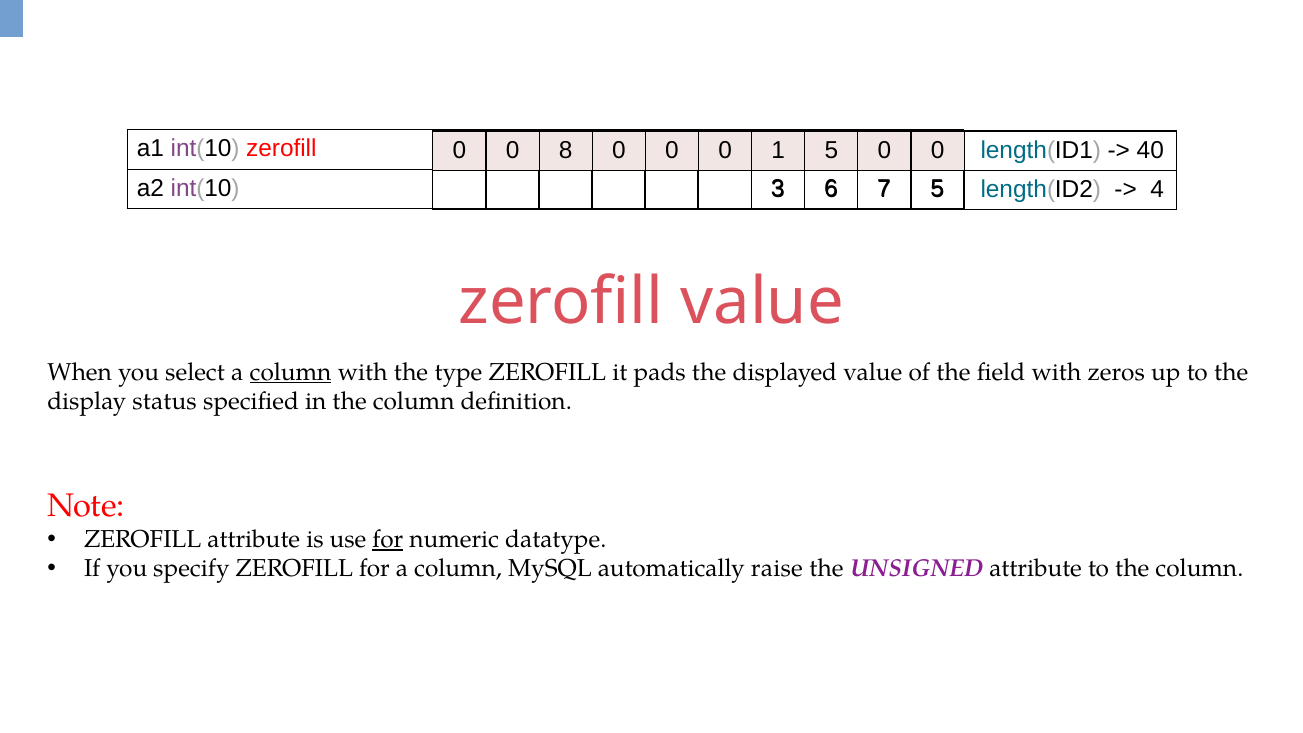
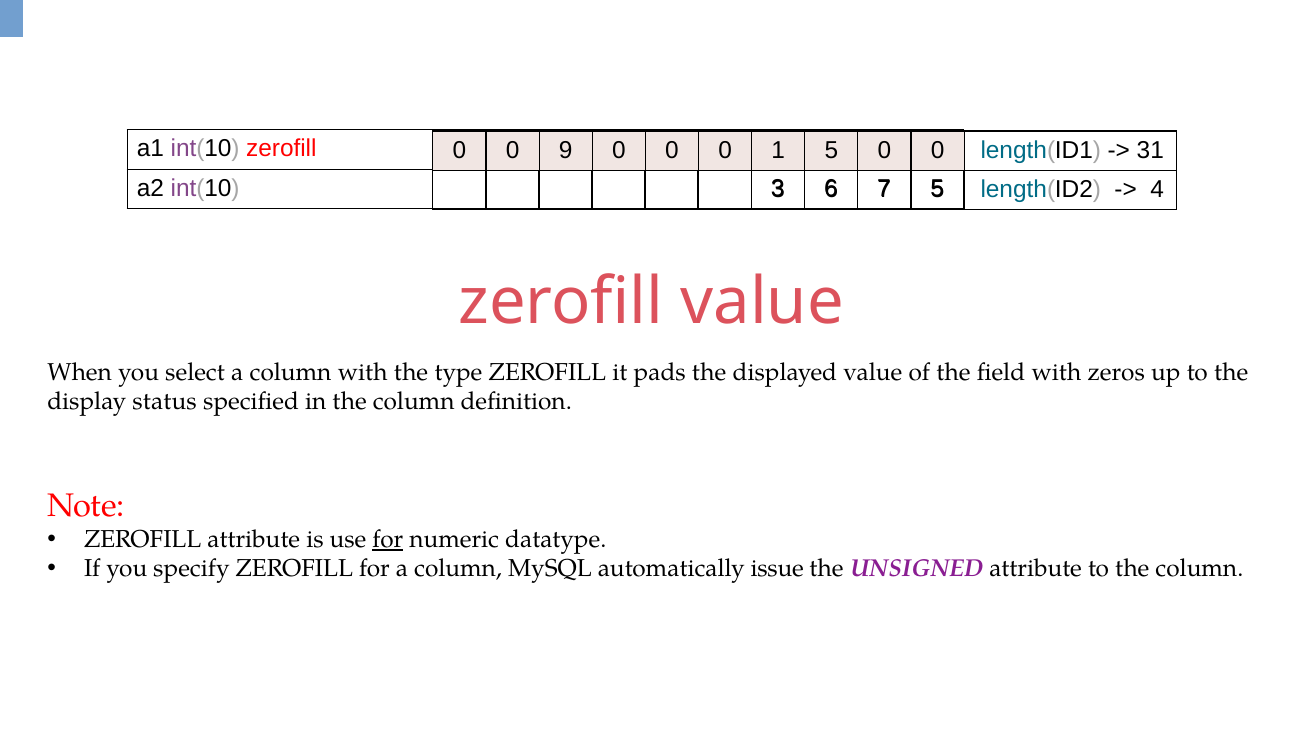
8: 8 -> 9
40: 40 -> 31
column at (291, 372) underline: present -> none
raise: raise -> issue
